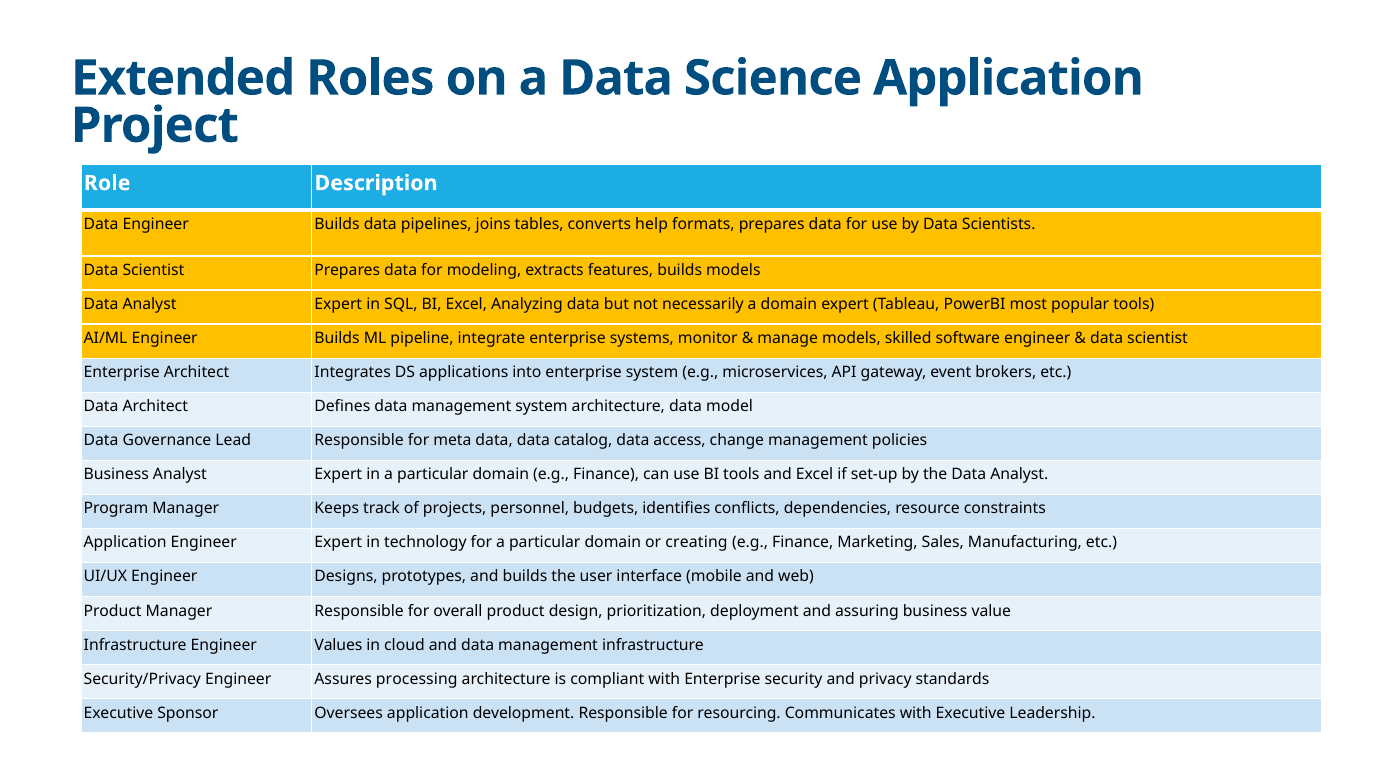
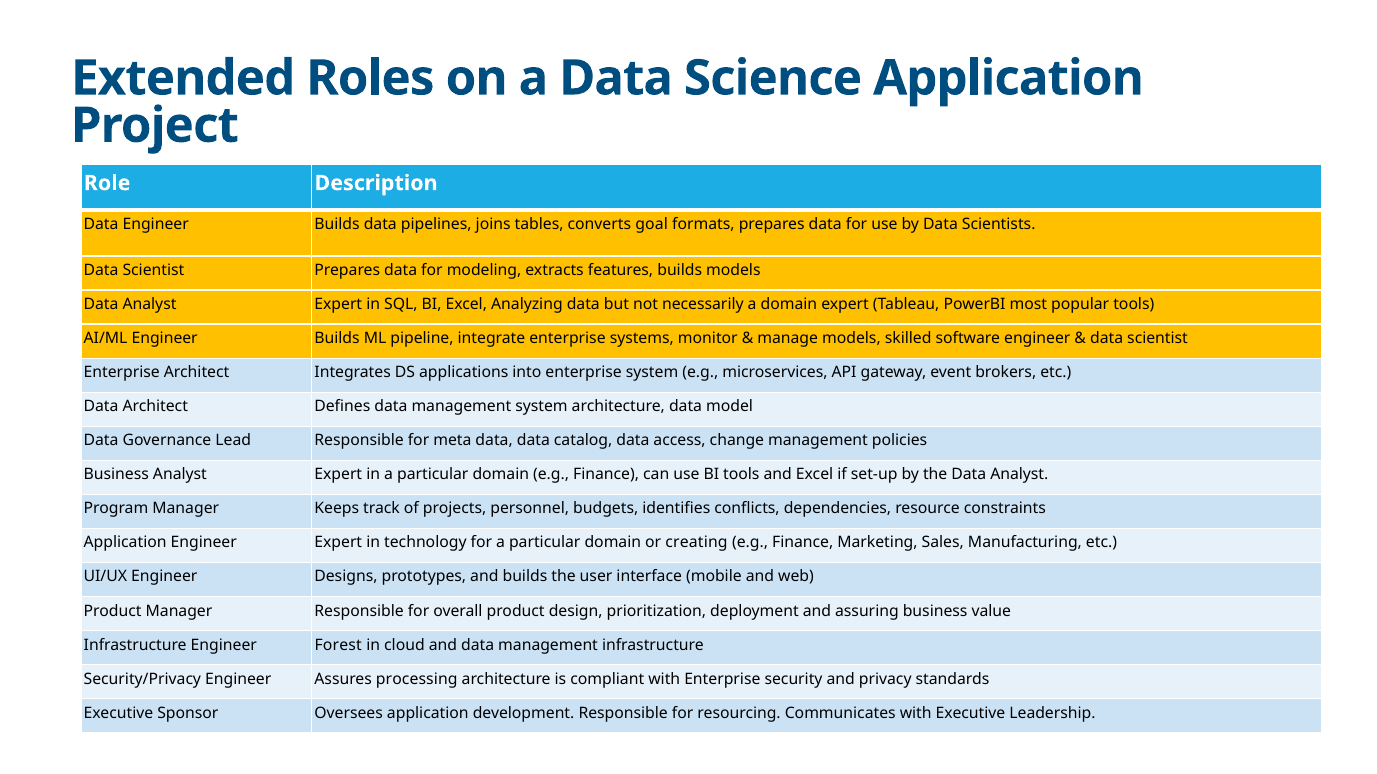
help: help -> goal
Values: Values -> Forest
